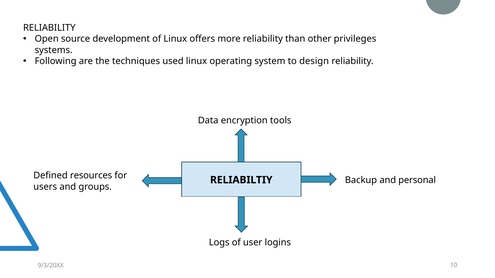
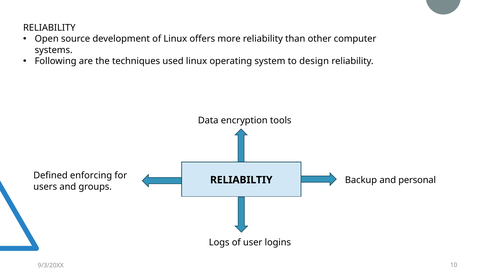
privileges: privileges -> computer
resources: resources -> enforcing
